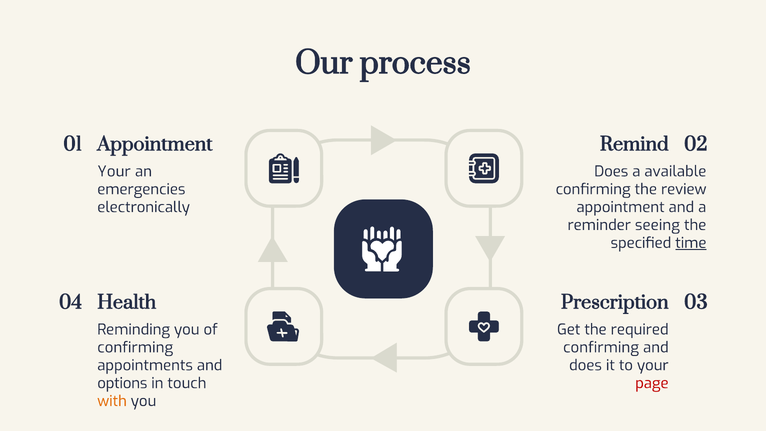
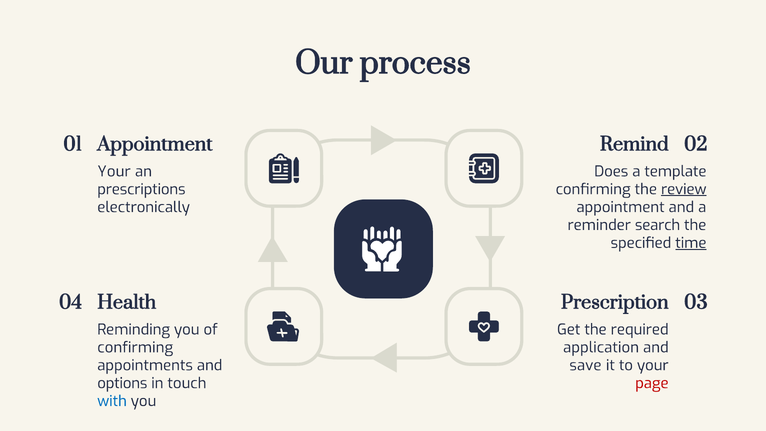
available: available -> template
emergencies: emergencies -> prescriptions
review underline: none -> present
seeing: seeing -> search
confirming at (601, 347): confirming -> application
does at (585, 365): does -> save
with colour: orange -> blue
